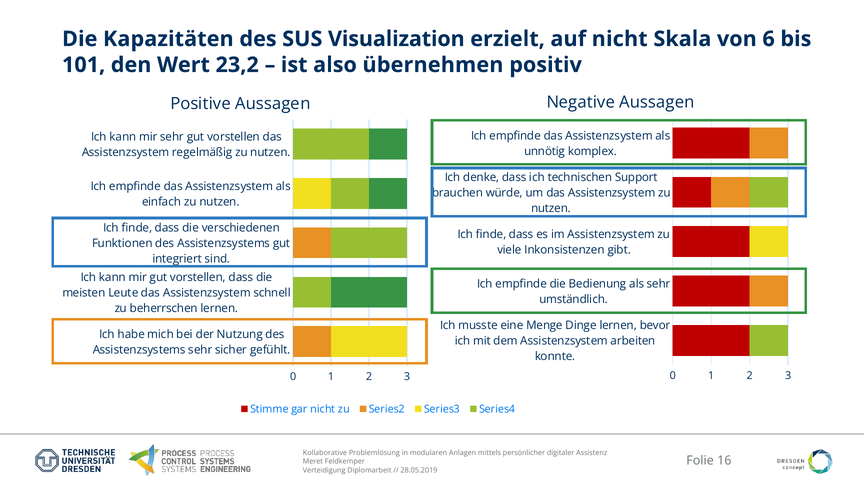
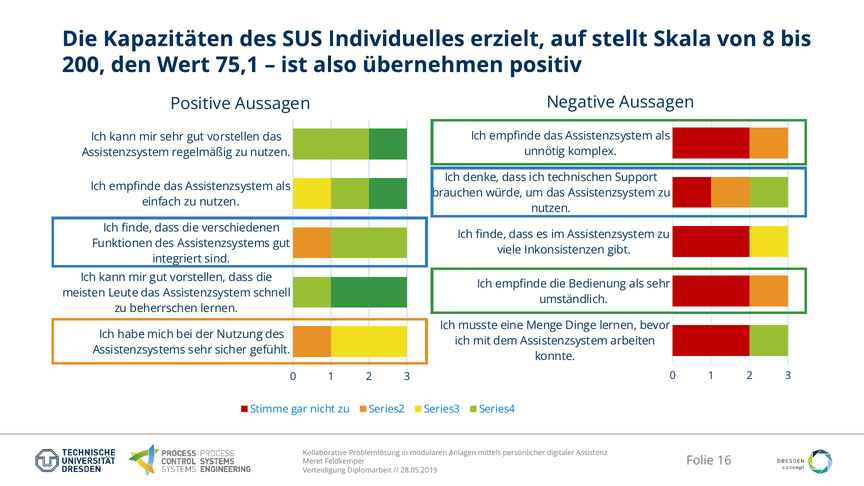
Visualization: Visualization -> Individuelles
auf nicht: nicht -> stellt
6: 6 -> 8
101: 101 -> 200
23,2: 23,2 -> 75,1
